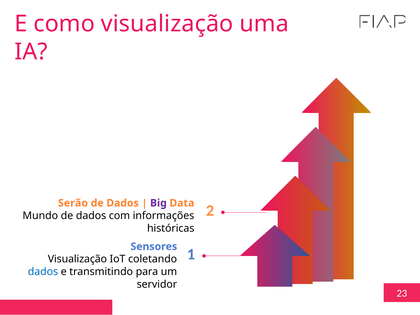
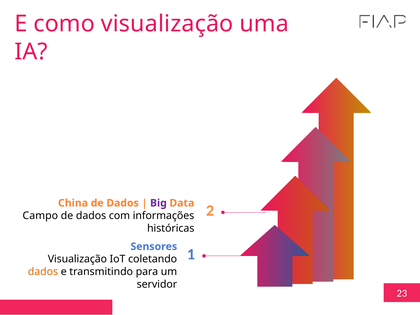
Serão: Serão -> China
Mundo: Mundo -> Campo
dados at (43, 272) colour: blue -> orange
